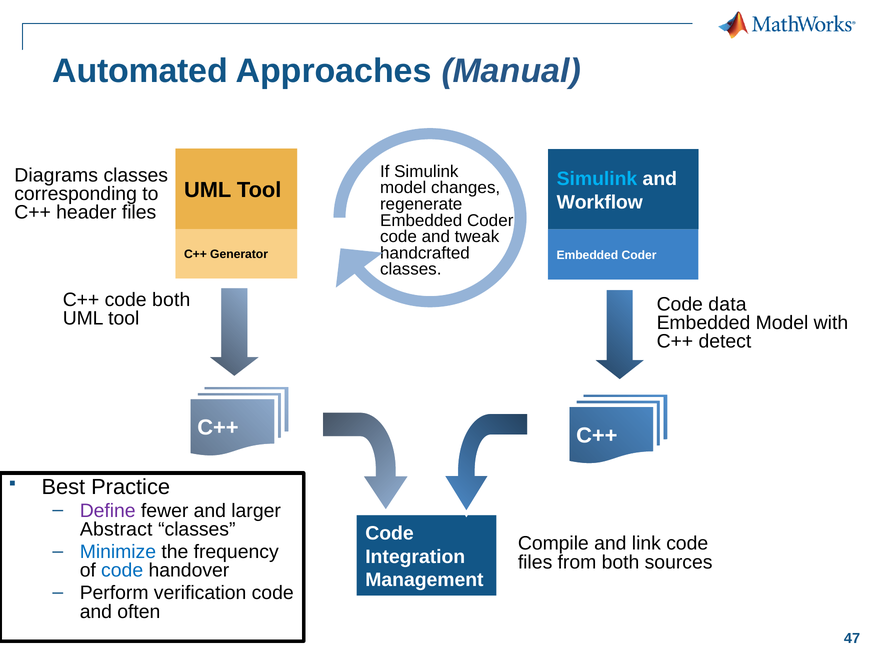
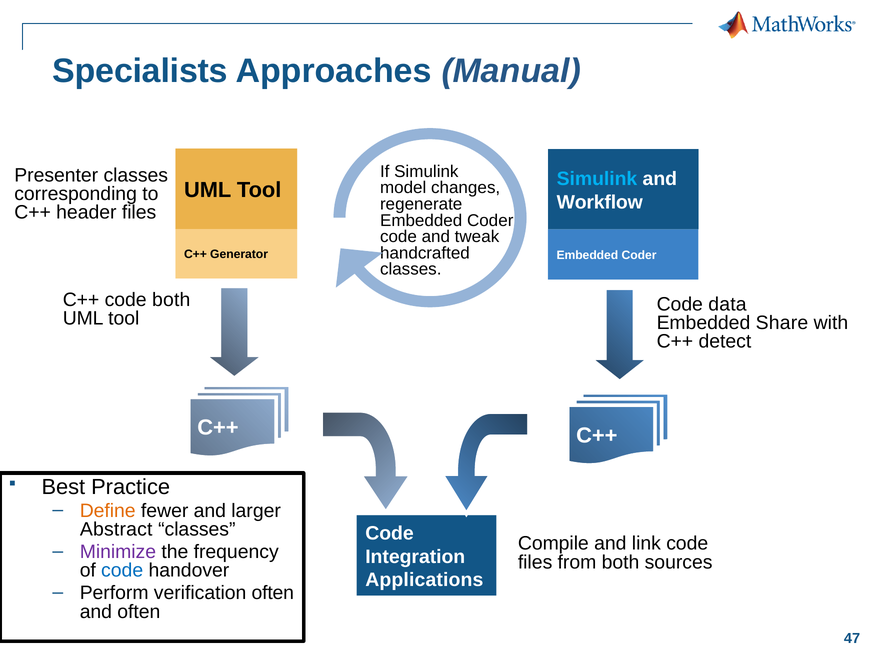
Automated: Automated -> Specialists
Diagrams: Diagrams -> Presenter
Embedded Model: Model -> Share
Define colour: purple -> orange
Minimize colour: blue -> purple
Management: Management -> Applications
verification code: code -> often
